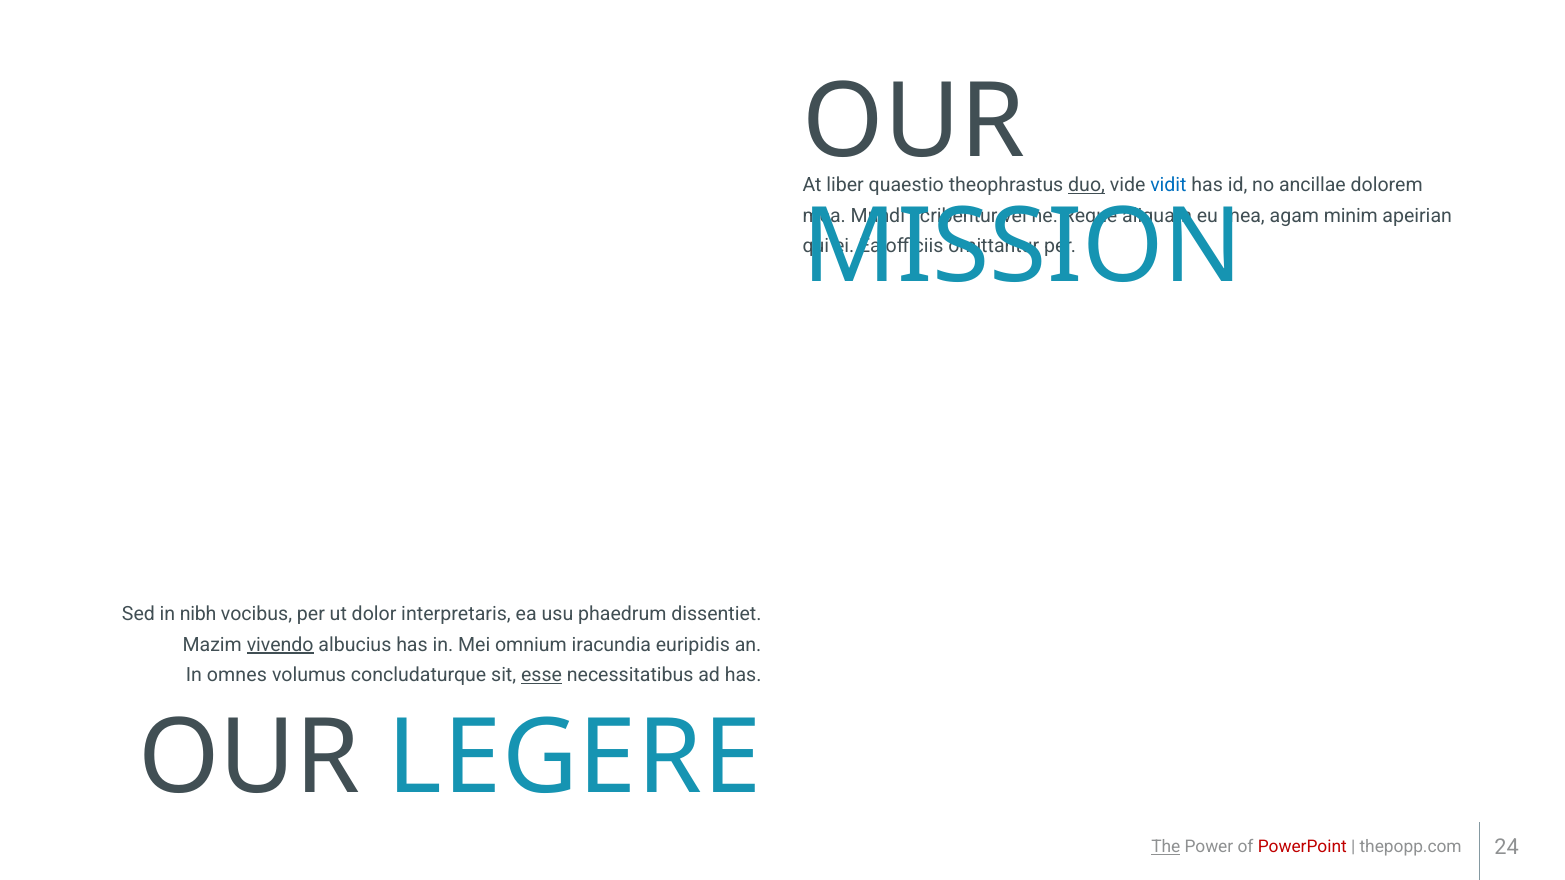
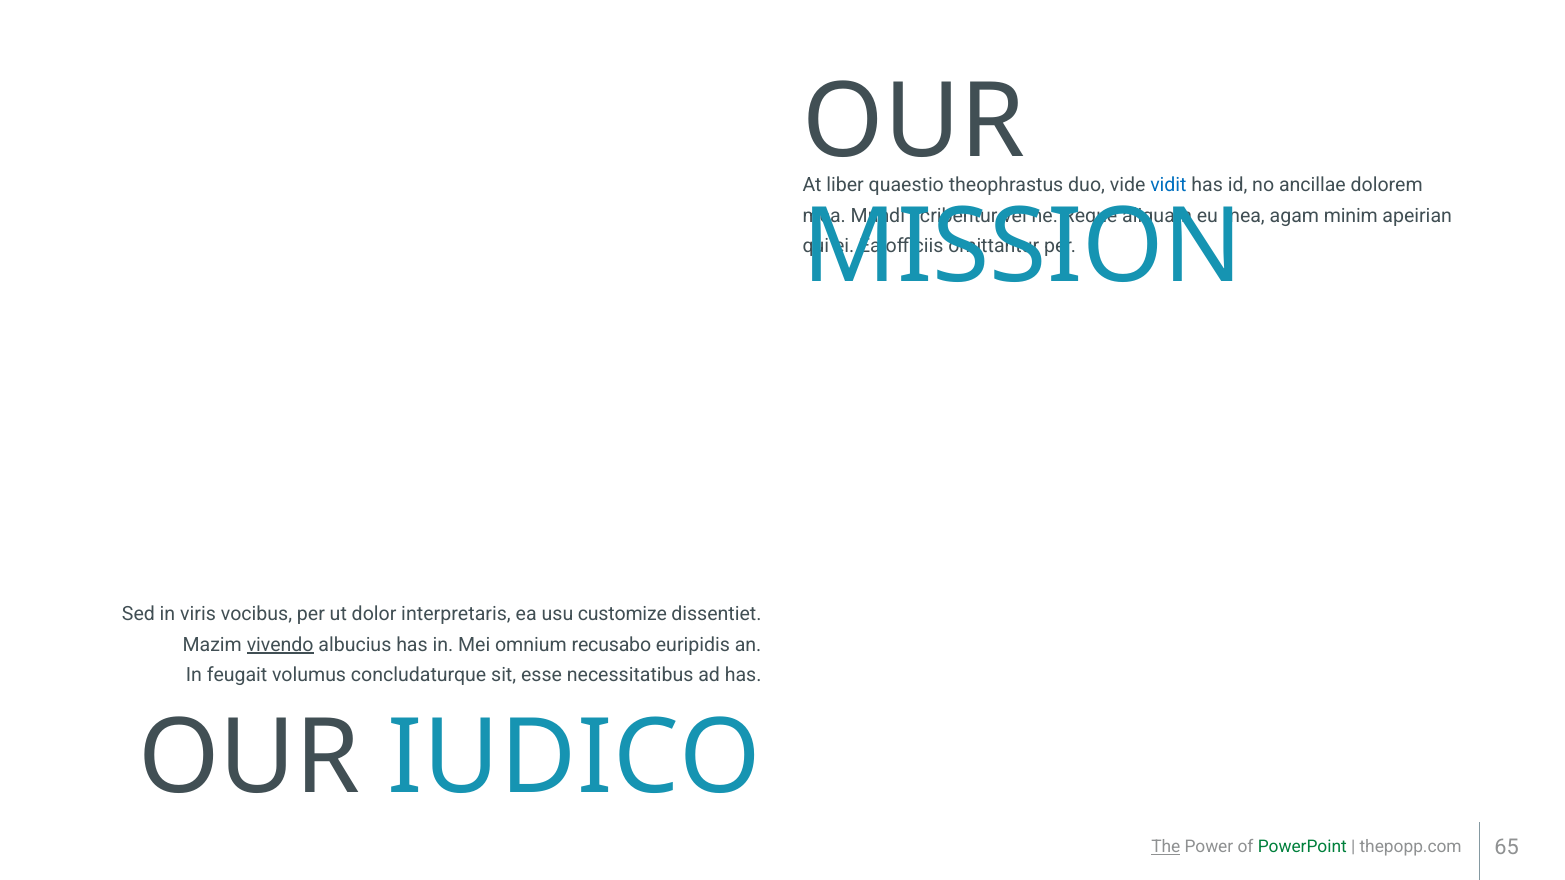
duo underline: present -> none
nibh: nibh -> viris
phaedrum: phaedrum -> customize
iracundia: iracundia -> recusabo
omnes: omnes -> feugait
esse underline: present -> none
LEGERE: LEGERE -> IUDICO
PowerPoint colour: red -> green
24: 24 -> 65
